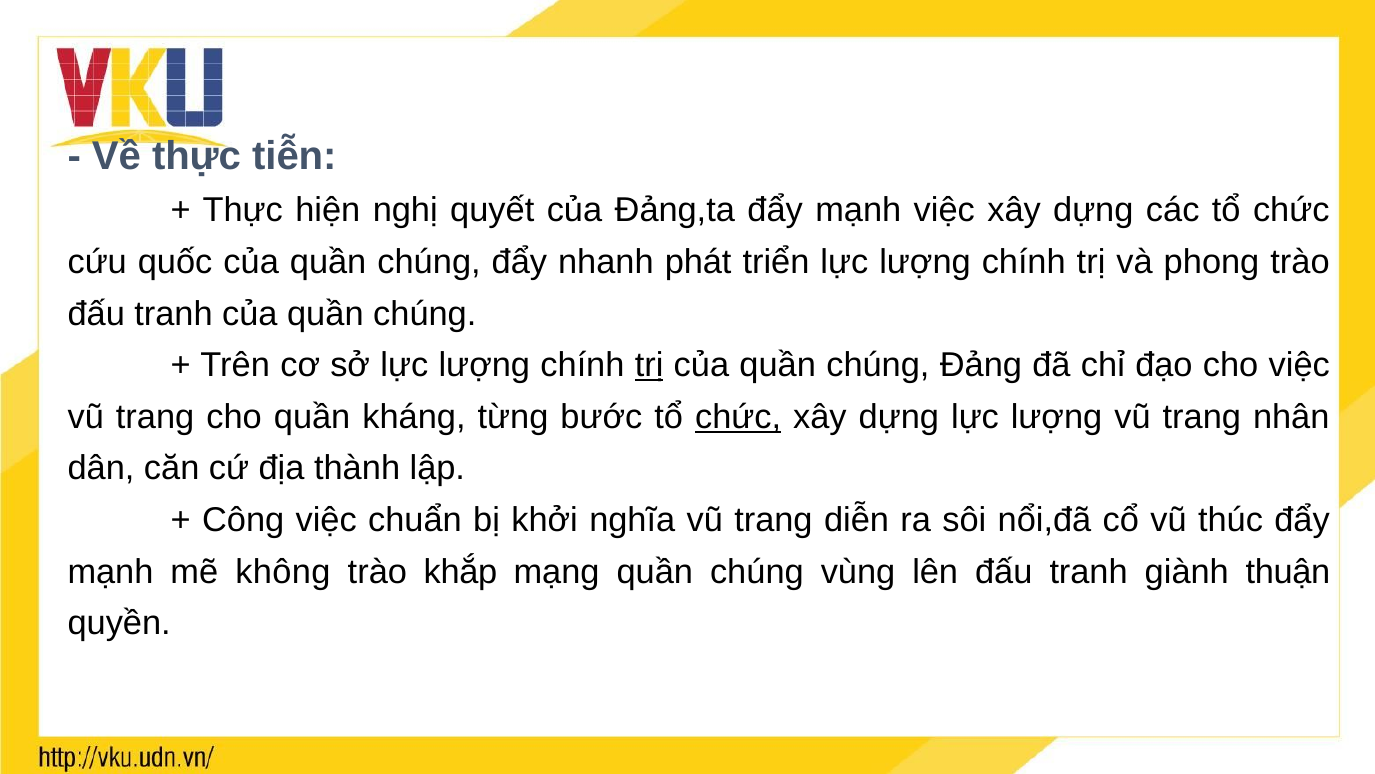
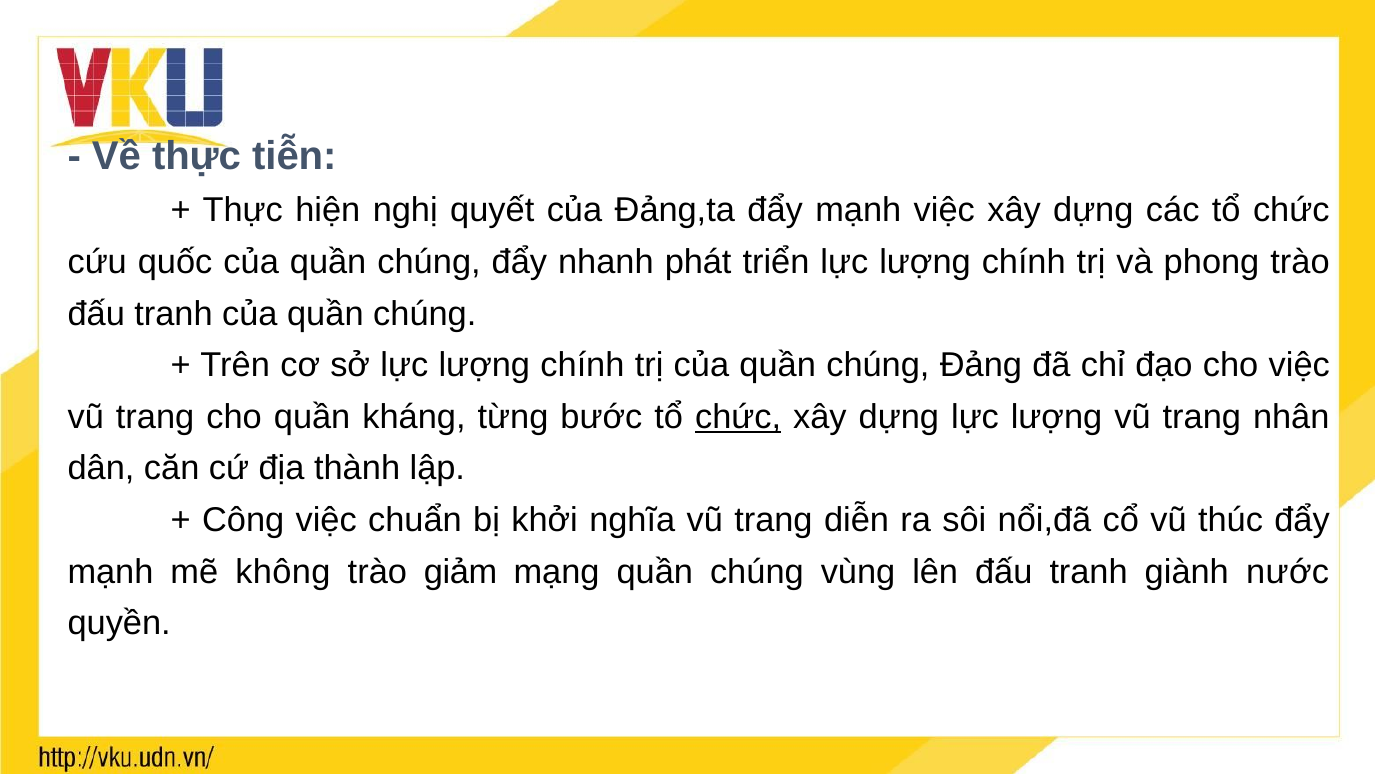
trị at (649, 365) underline: present -> none
khắp: khắp -> giảm
thuận: thuận -> nước
